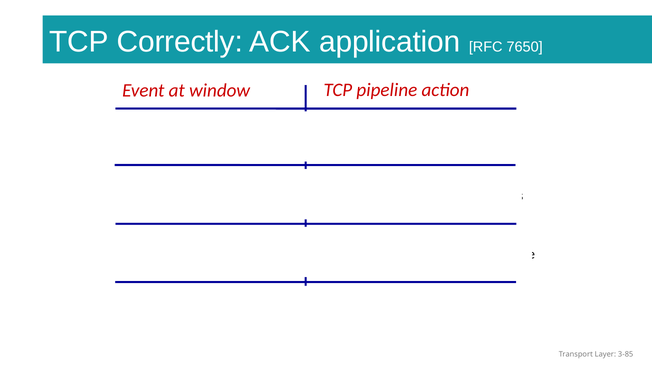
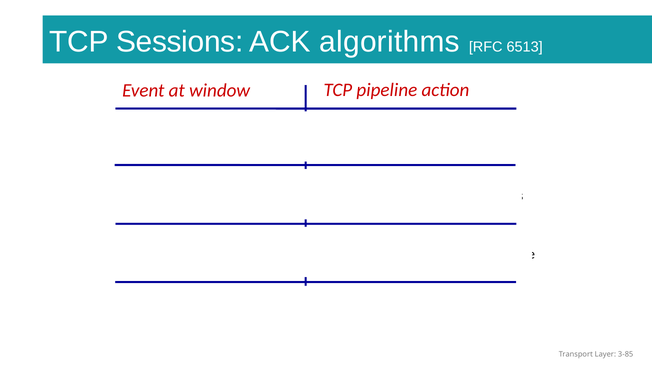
Correctly: Correctly -> Sessions
application: application -> algorithms
7650: 7650 -> 6513
